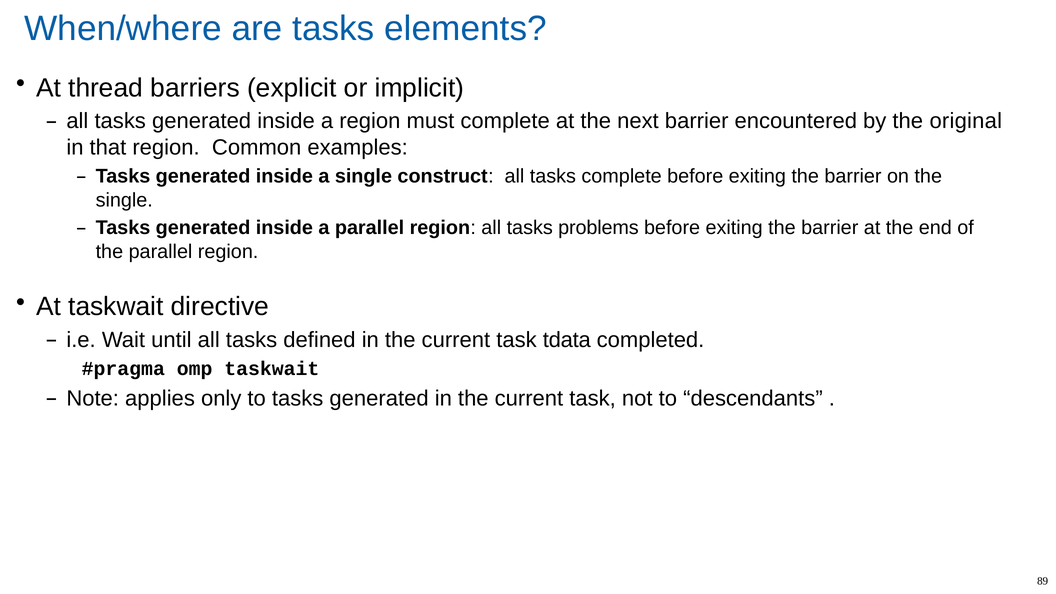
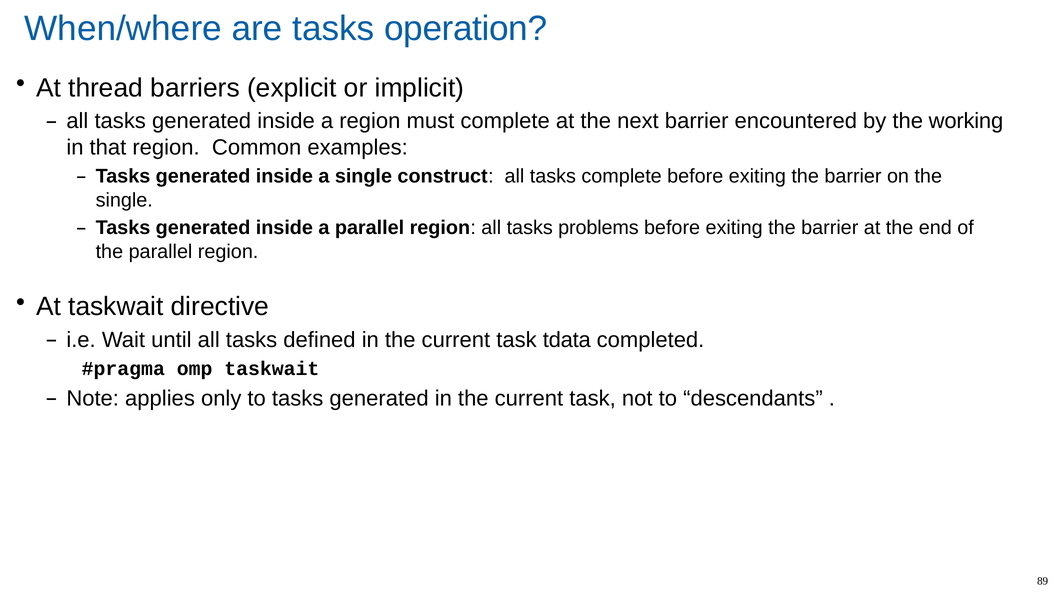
elements: elements -> operation
original: original -> working
